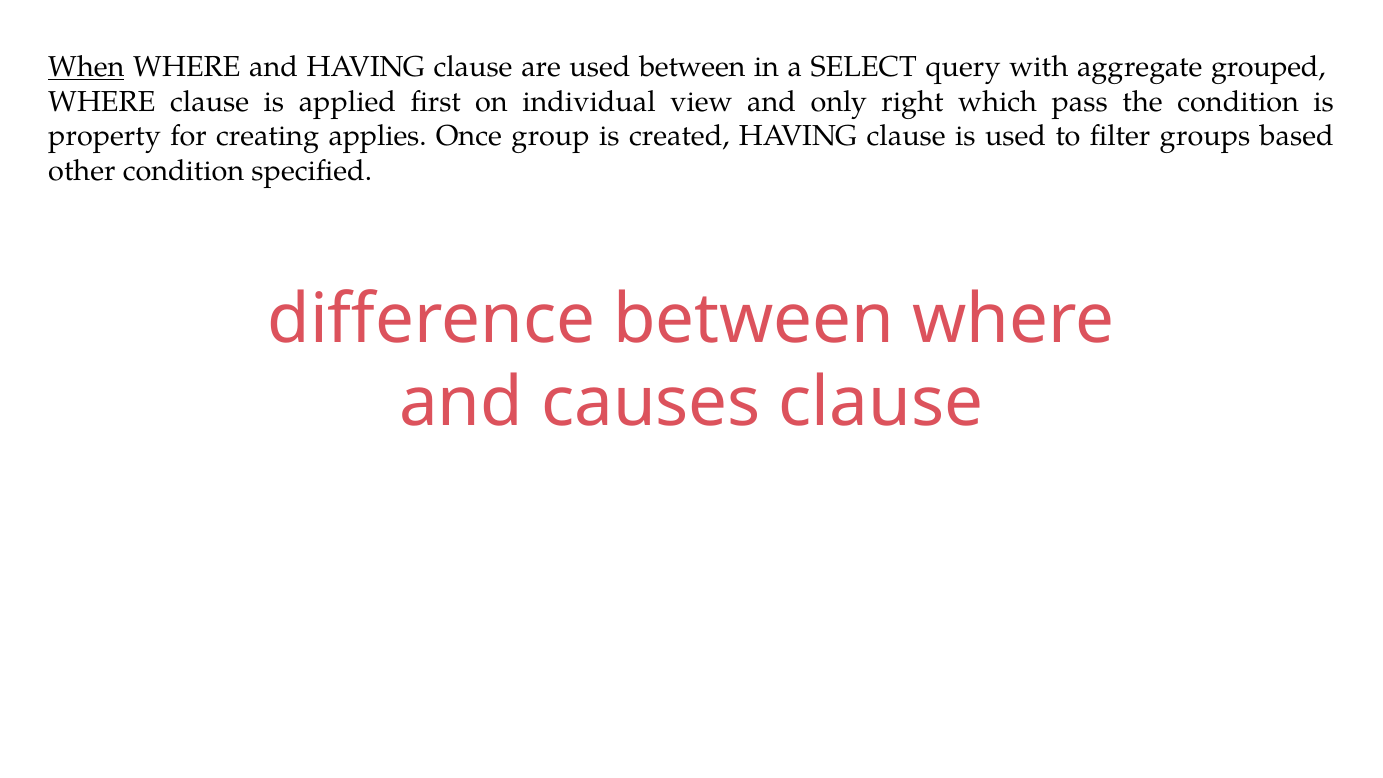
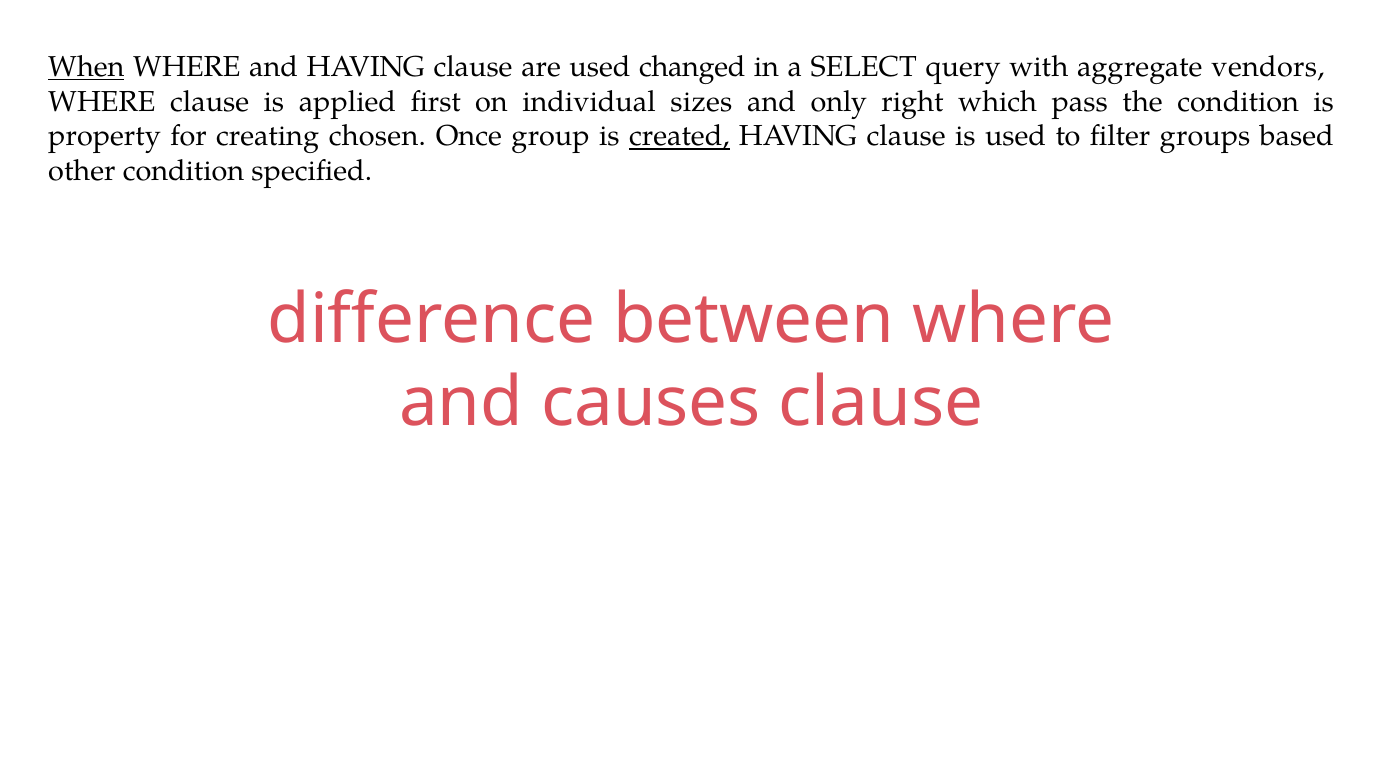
used between: between -> changed
grouped: grouped -> vendors
view: view -> sizes
applies: applies -> chosen
created underline: none -> present
